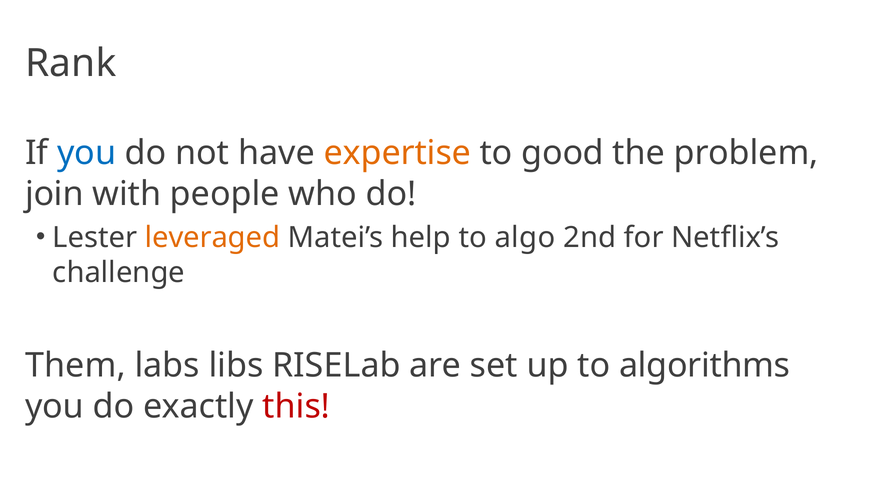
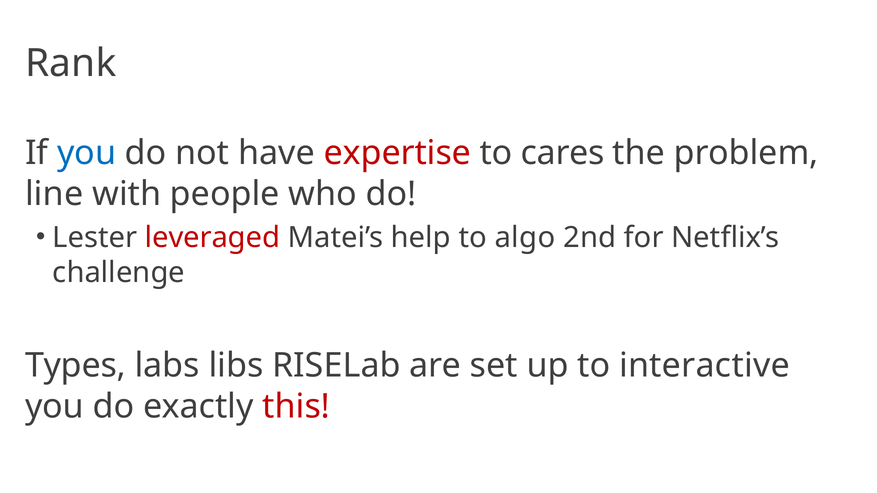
expertise colour: orange -> red
good: good -> cares
join: join -> line
leveraged colour: orange -> red
Them: Them -> Types
algorithms: algorithms -> interactive
